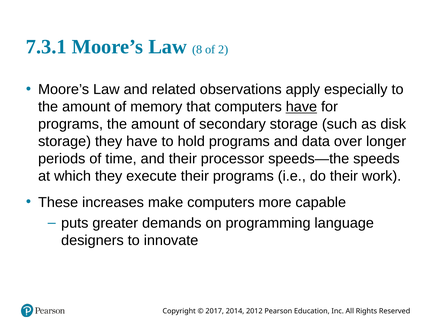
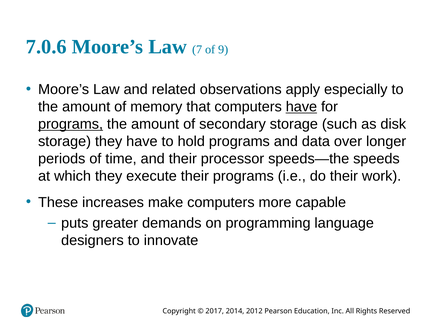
7.3.1: 7.3.1 -> 7.0.6
8: 8 -> 7
2: 2 -> 9
programs at (71, 124) underline: none -> present
